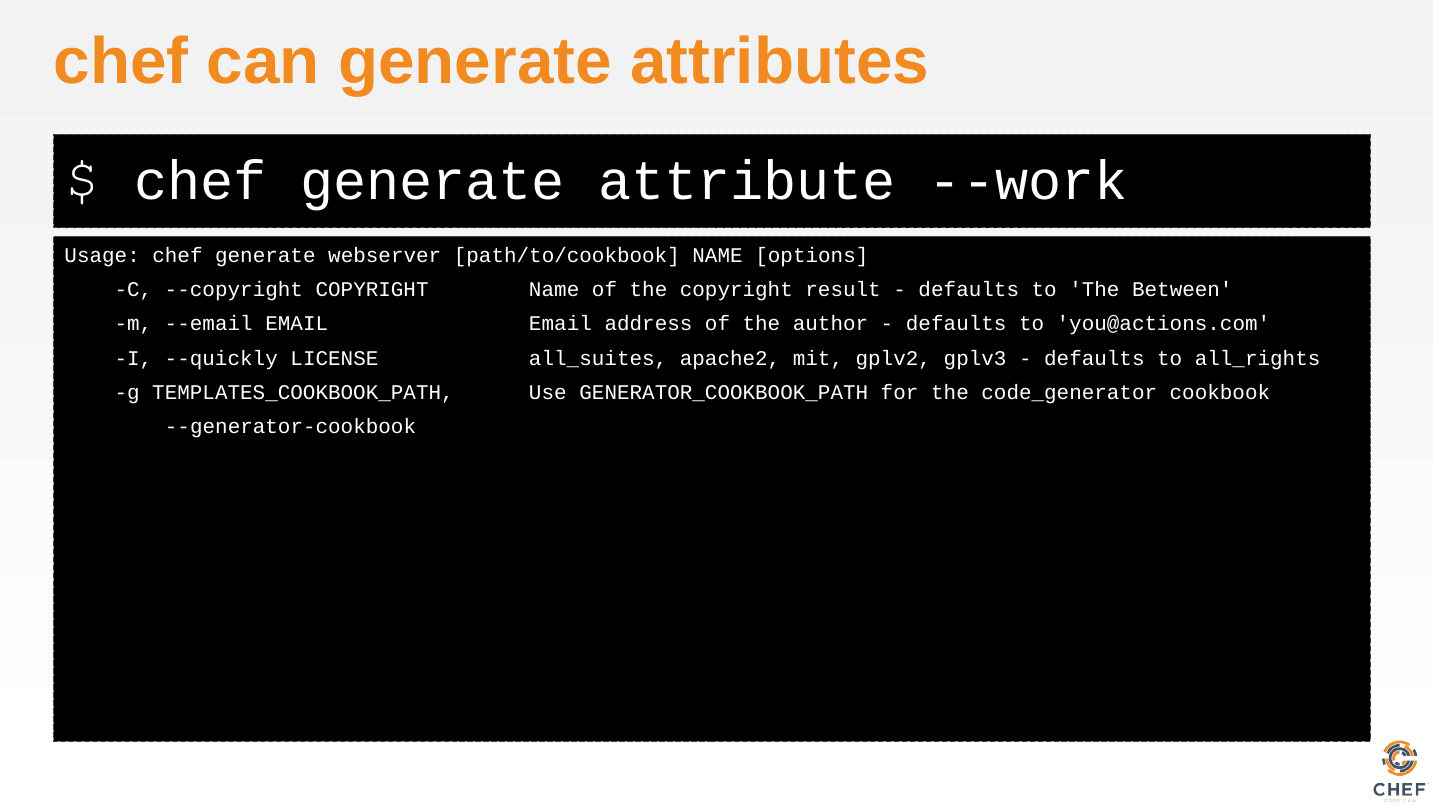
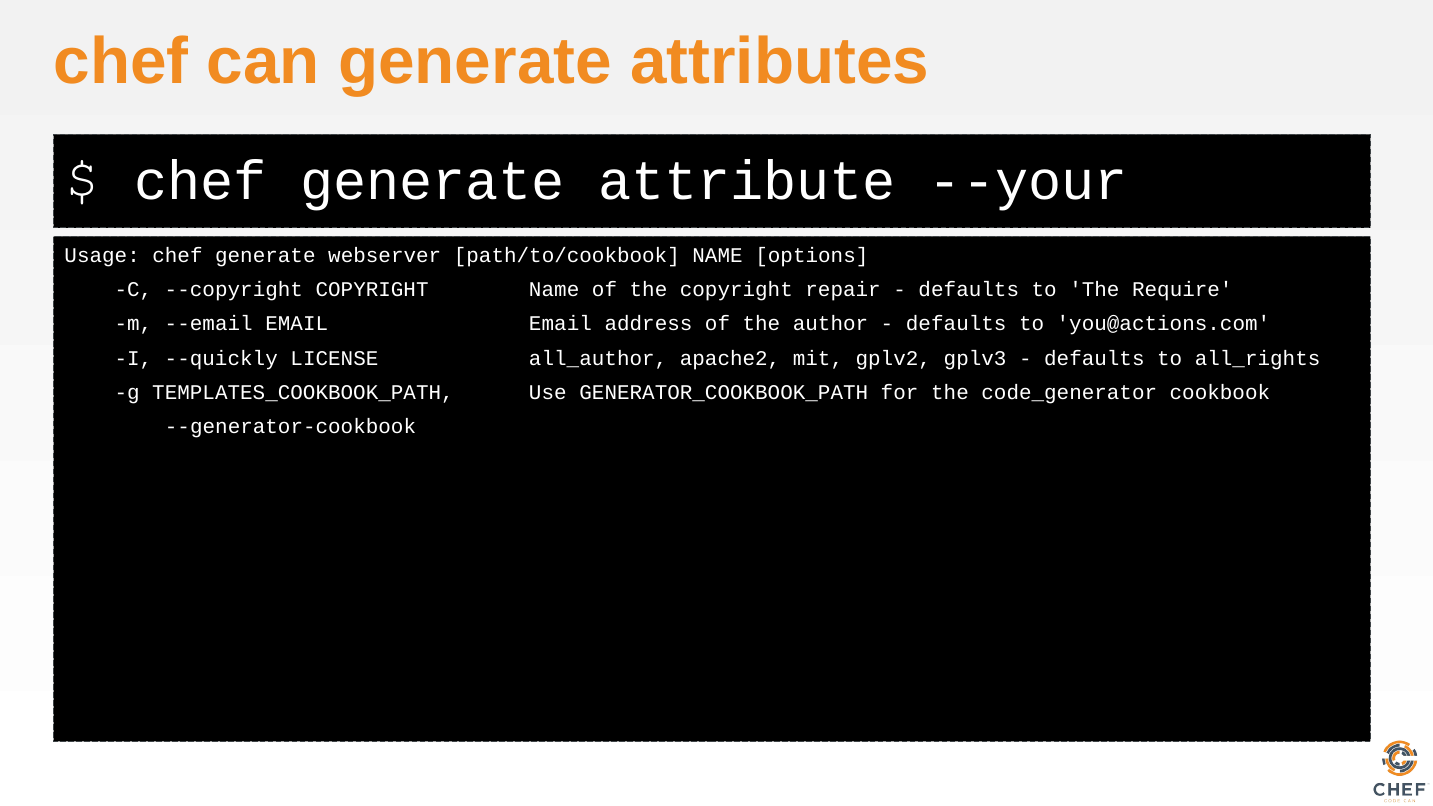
--work: --work -> --your
result: result -> repair
Between: Between -> Require
all_suites: all_suites -> all_author
